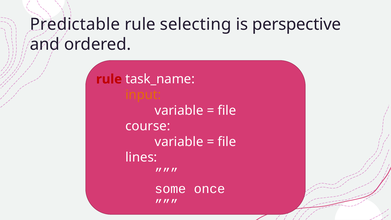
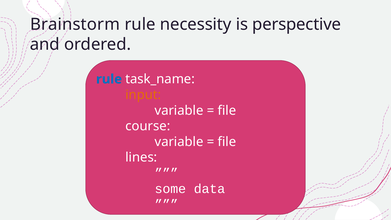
Predictable: Predictable -> Brainstorm
selecting: selecting -> necessity
rule at (109, 79) colour: red -> blue
once: once -> data
